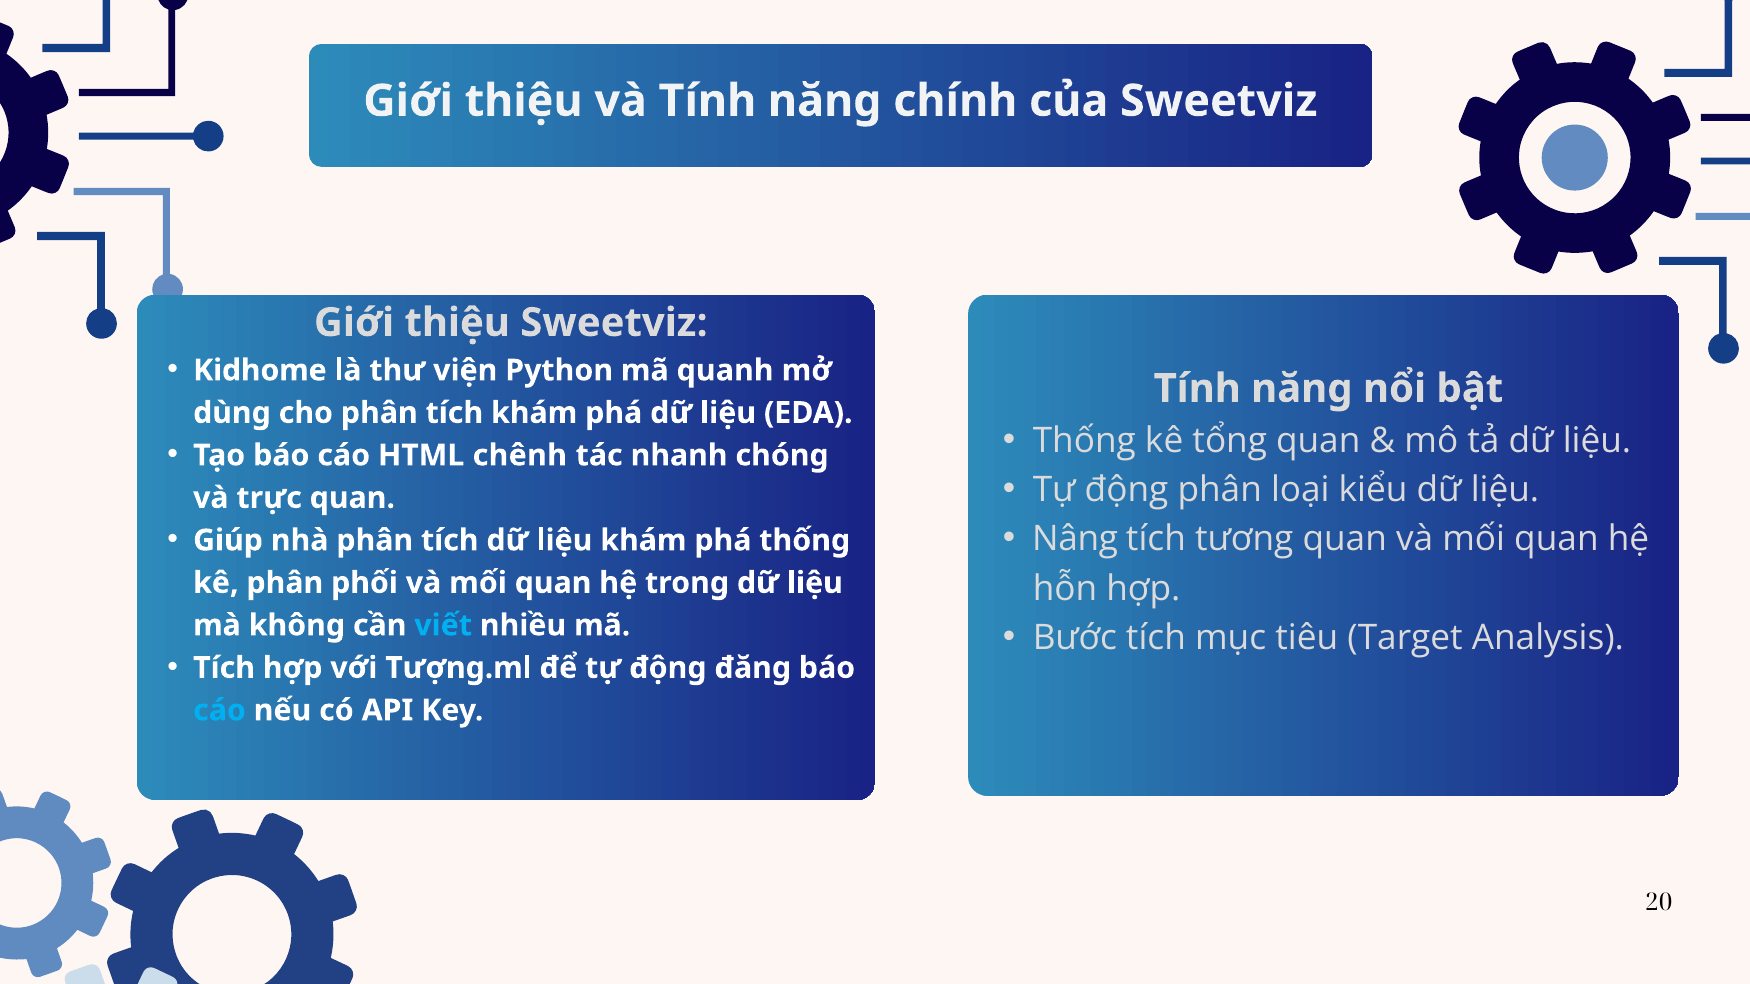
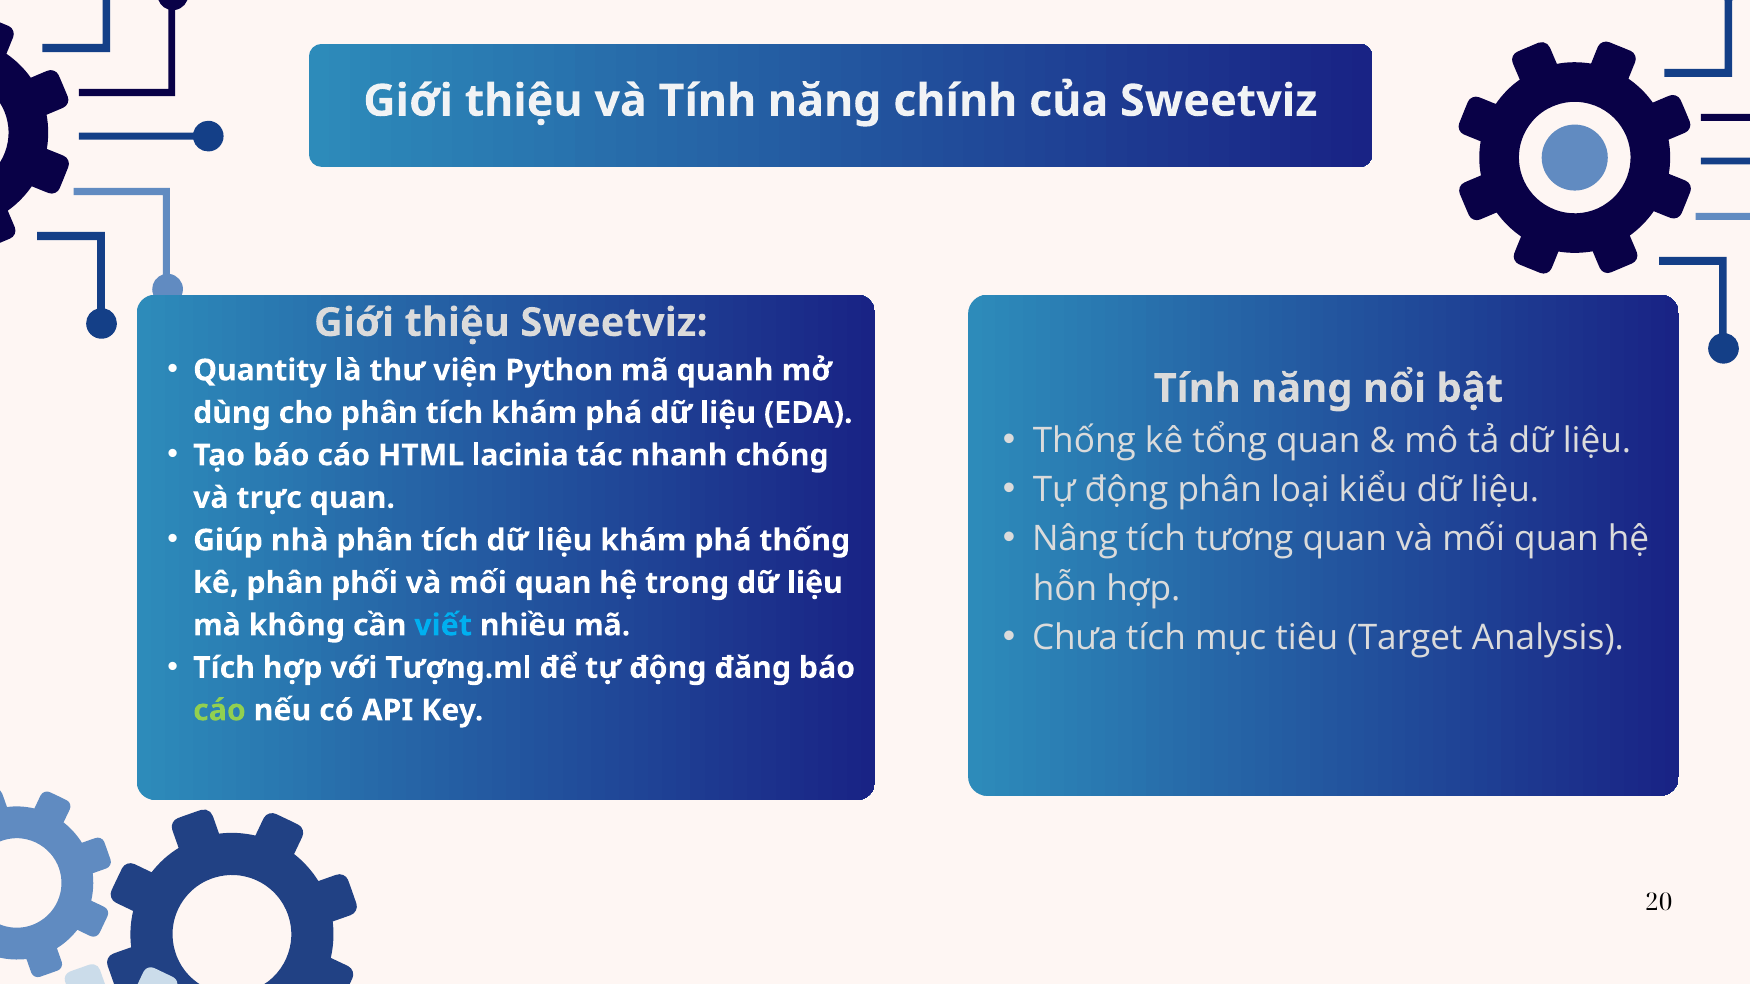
Kidhome: Kidhome -> Quantity
chênh: chênh -> lacinia
Bước: Bước -> Chưa
cáo at (219, 711) colour: light blue -> light green
